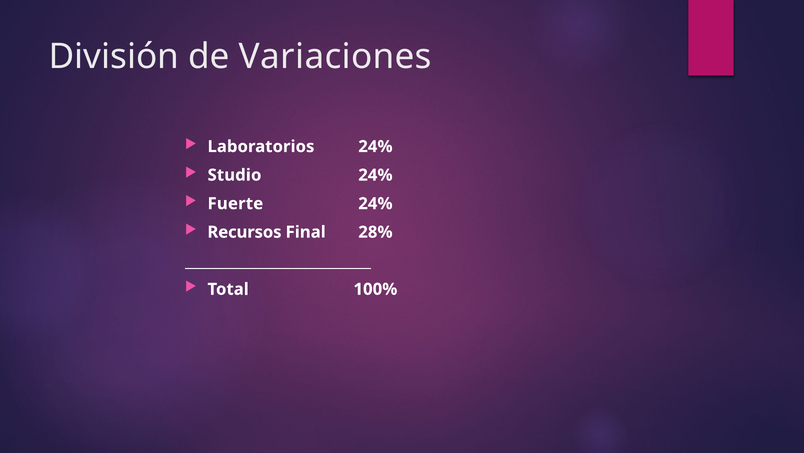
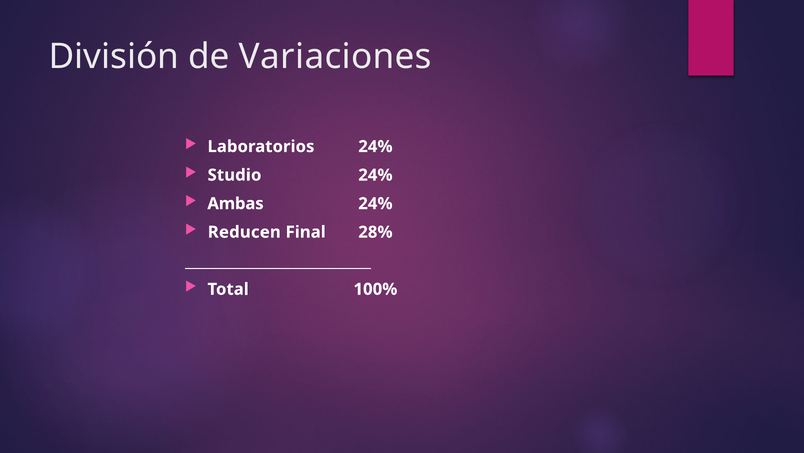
Fuerte: Fuerte -> Ambas
Recursos: Recursos -> Reducen
